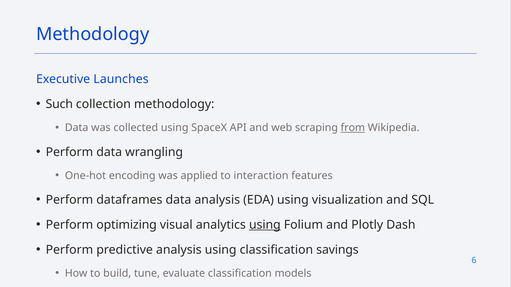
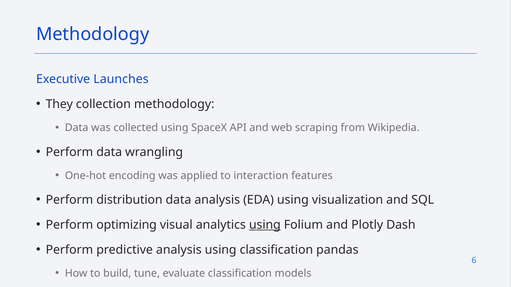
Such: Such -> They
from underline: present -> none
dataframes: dataframes -> distribution
savings: savings -> pandas
